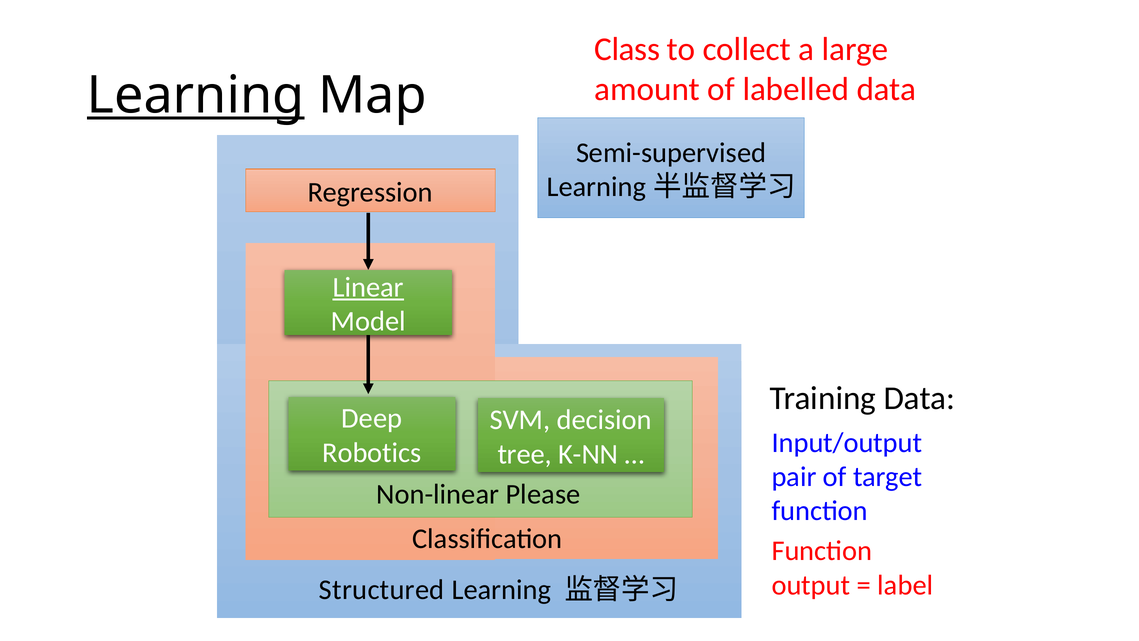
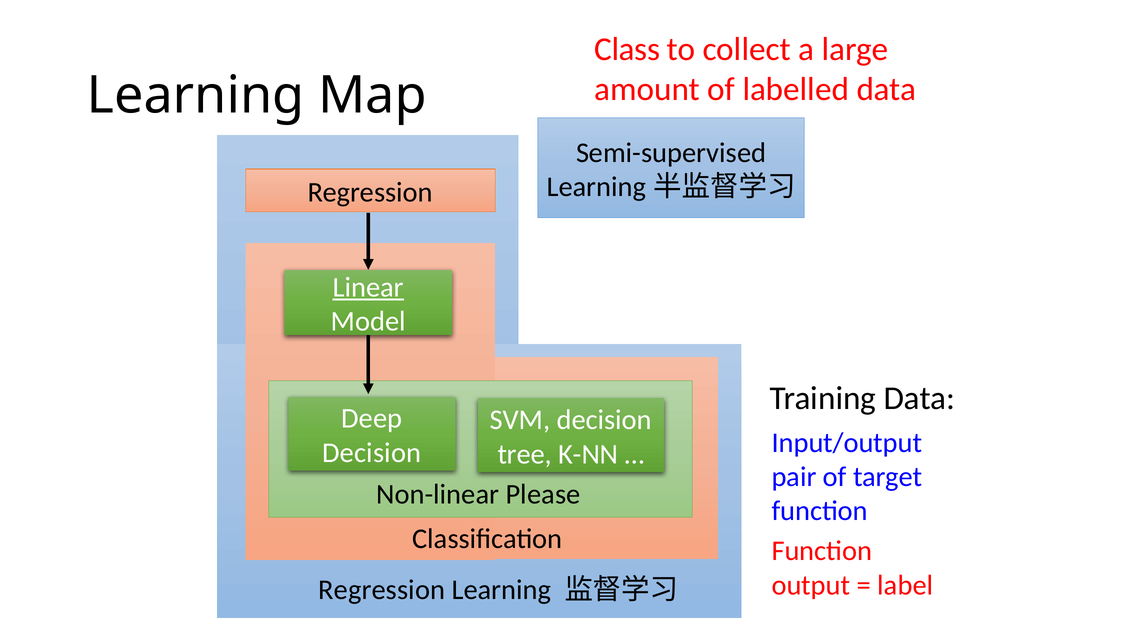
Learning at (196, 96) underline: present -> none
Robotics at (372, 453): Robotics -> Decision
Structured at (382, 590): Structured -> Regression
